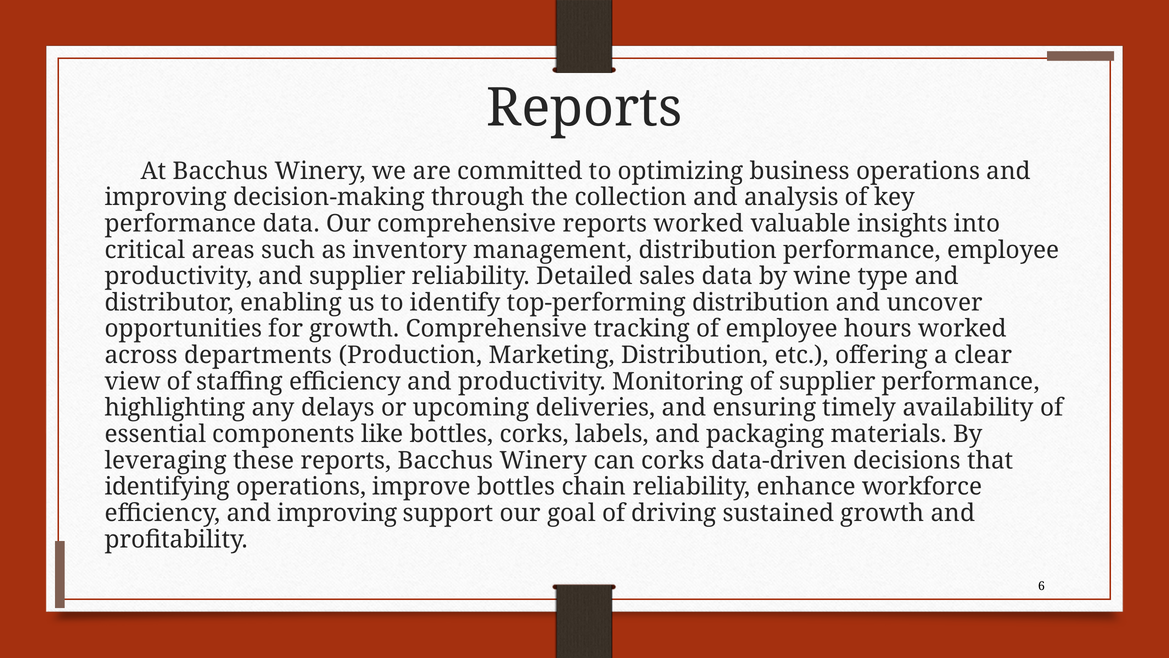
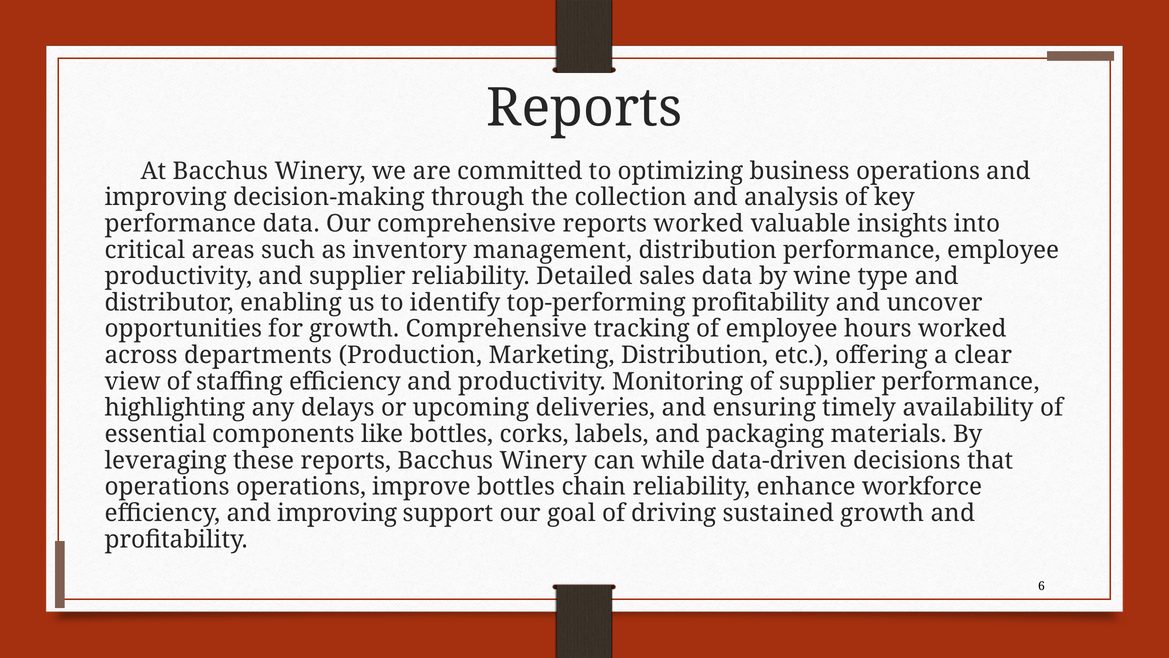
top-performing distribution: distribution -> profitability
can corks: corks -> while
identifying at (167, 487): identifying -> operations
